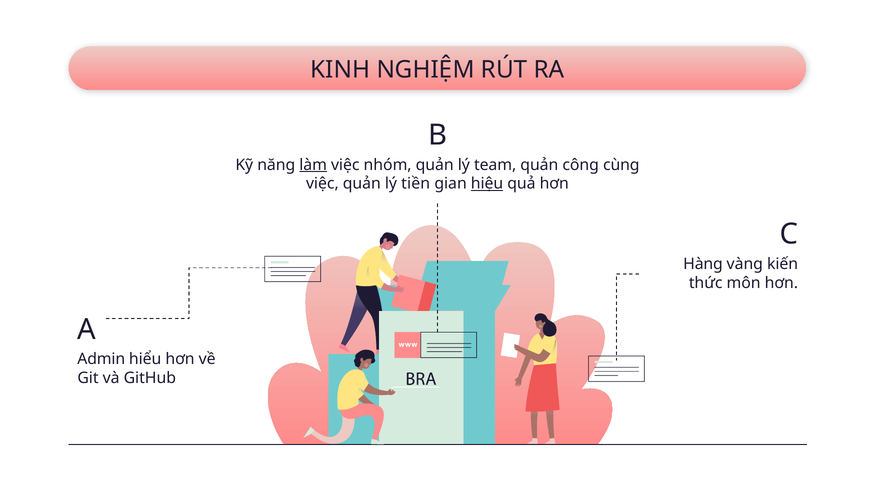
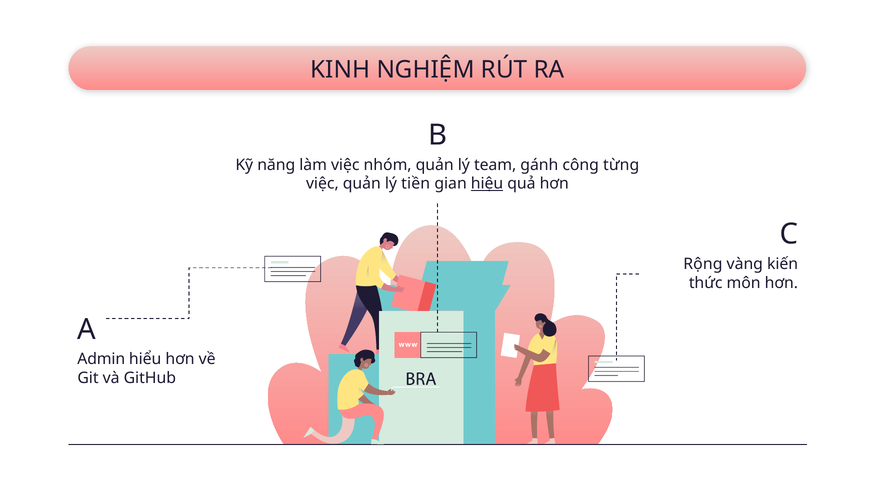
làm underline: present -> none
team quản: quản -> gánh
cùng: cùng -> từng
Hàng: Hàng -> Rộng
